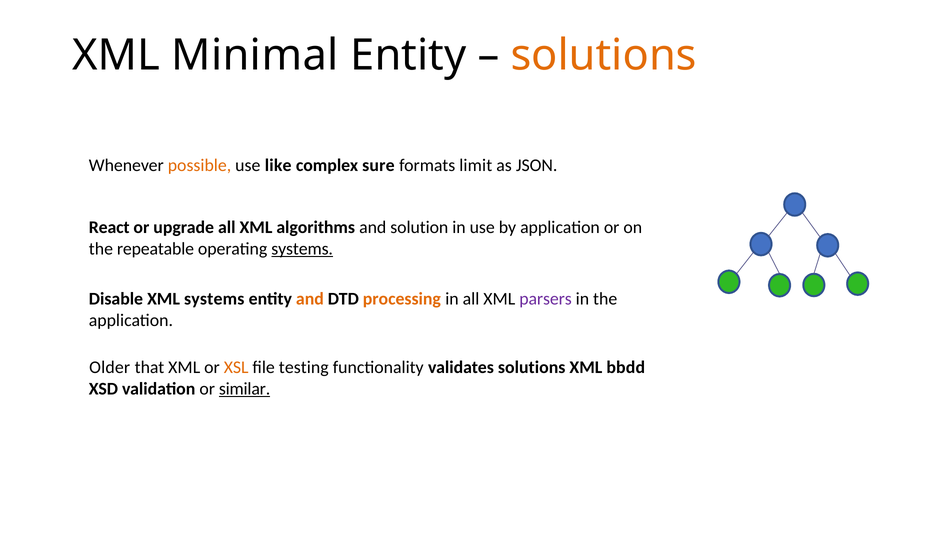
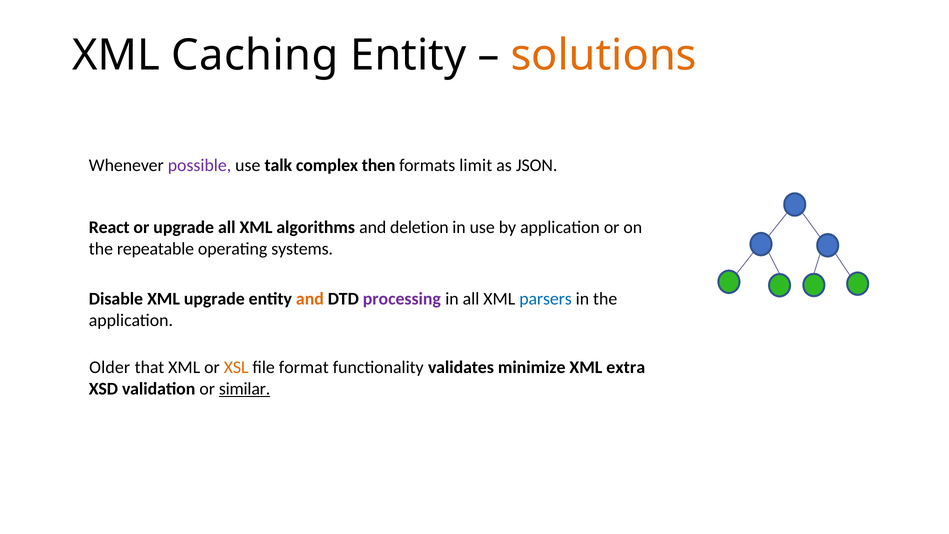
Minimal: Minimal -> Caching
possible colour: orange -> purple
like: like -> talk
sure: sure -> then
solution: solution -> deletion
systems at (302, 249) underline: present -> none
XML systems: systems -> upgrade
processing colour: orange -> purple
parsers colour: purple -> blue
testing: testing -> format
validates solutions: solutions -> minimize
bbdd: bbdd -> extra
